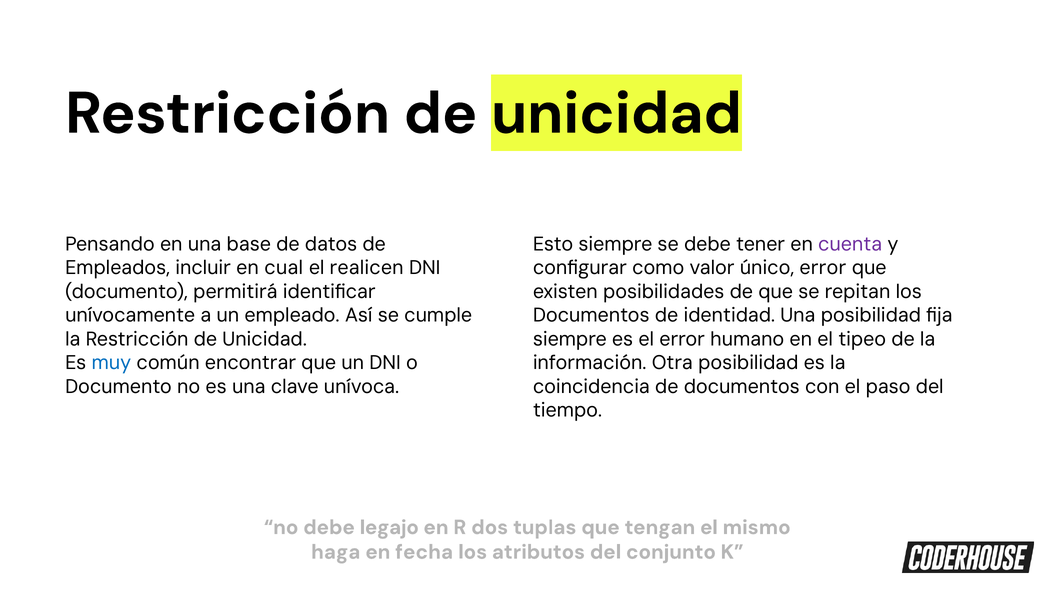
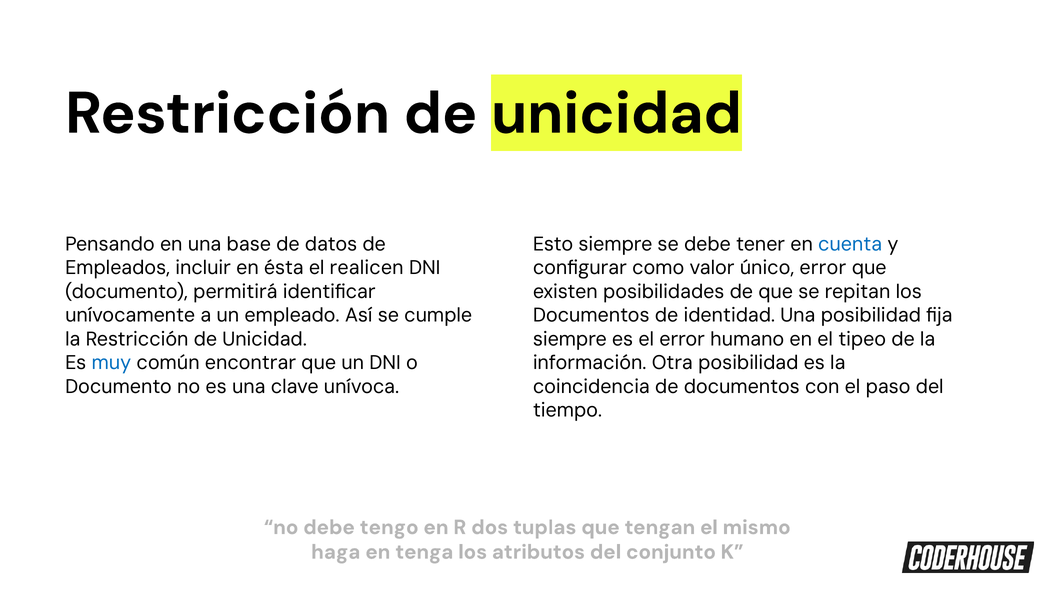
cuenta colour: purple -> blue
cual: cual -> ésta
legajo: legajo -> tengo
fecha: fecha -> tenga
